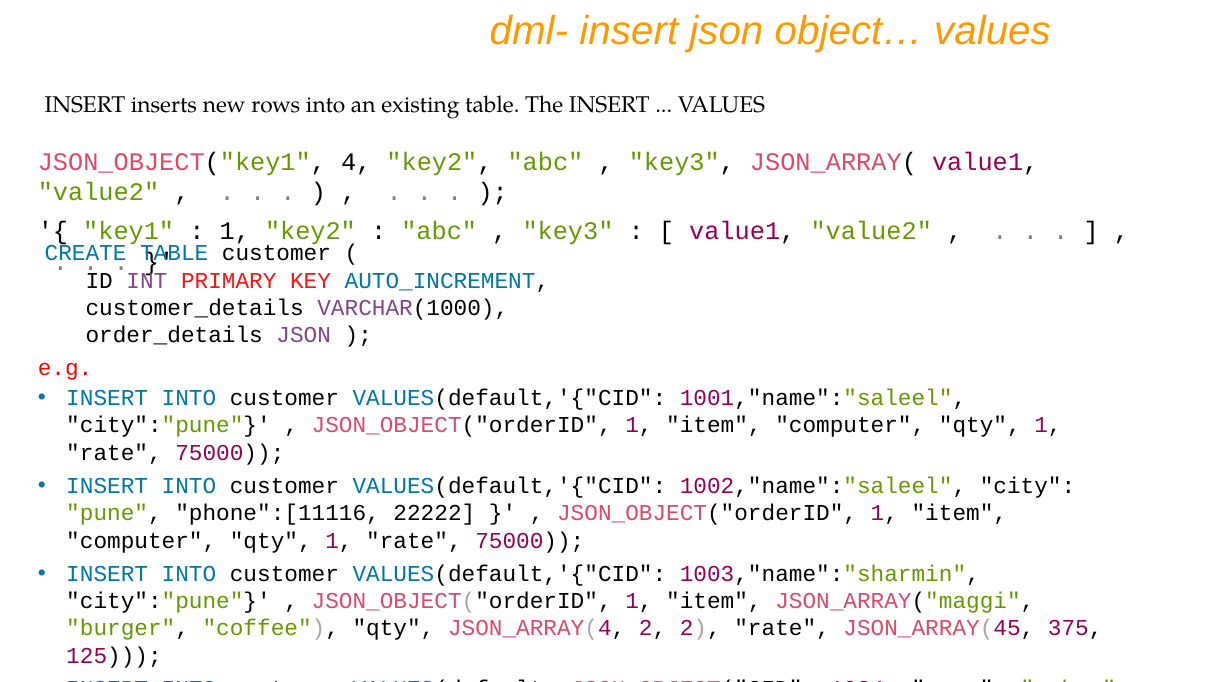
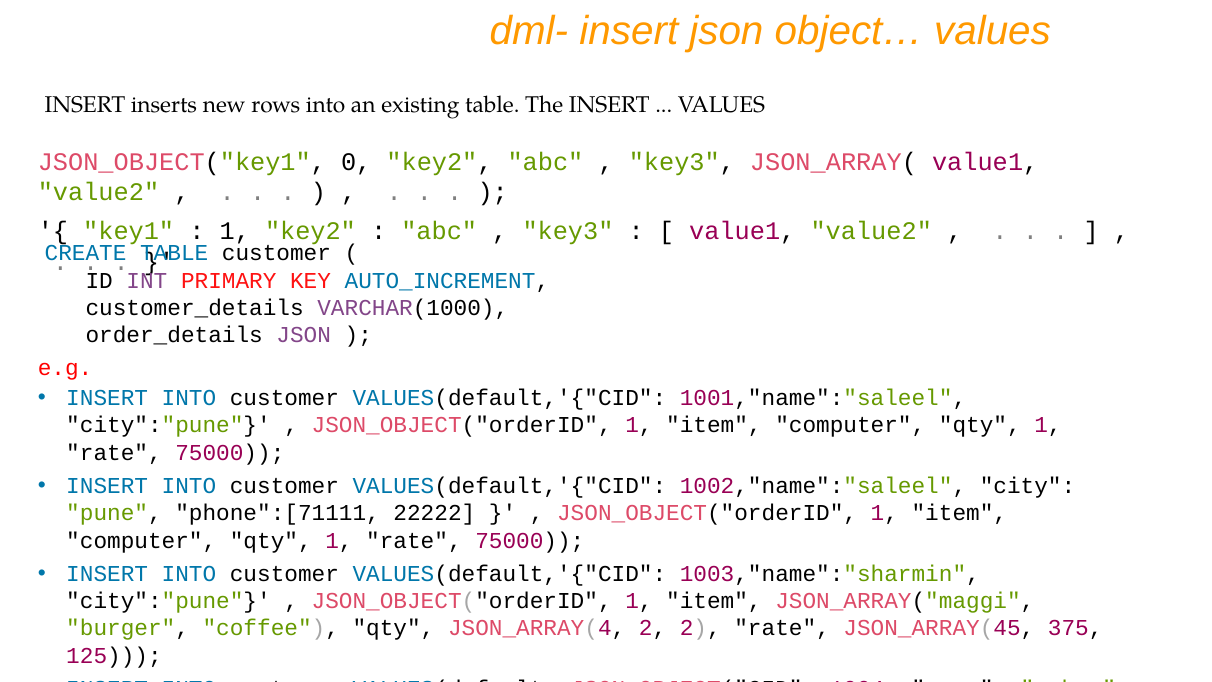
4: 4 -> 0
phone":[11116: phone":[11116 -> phone":[71111
